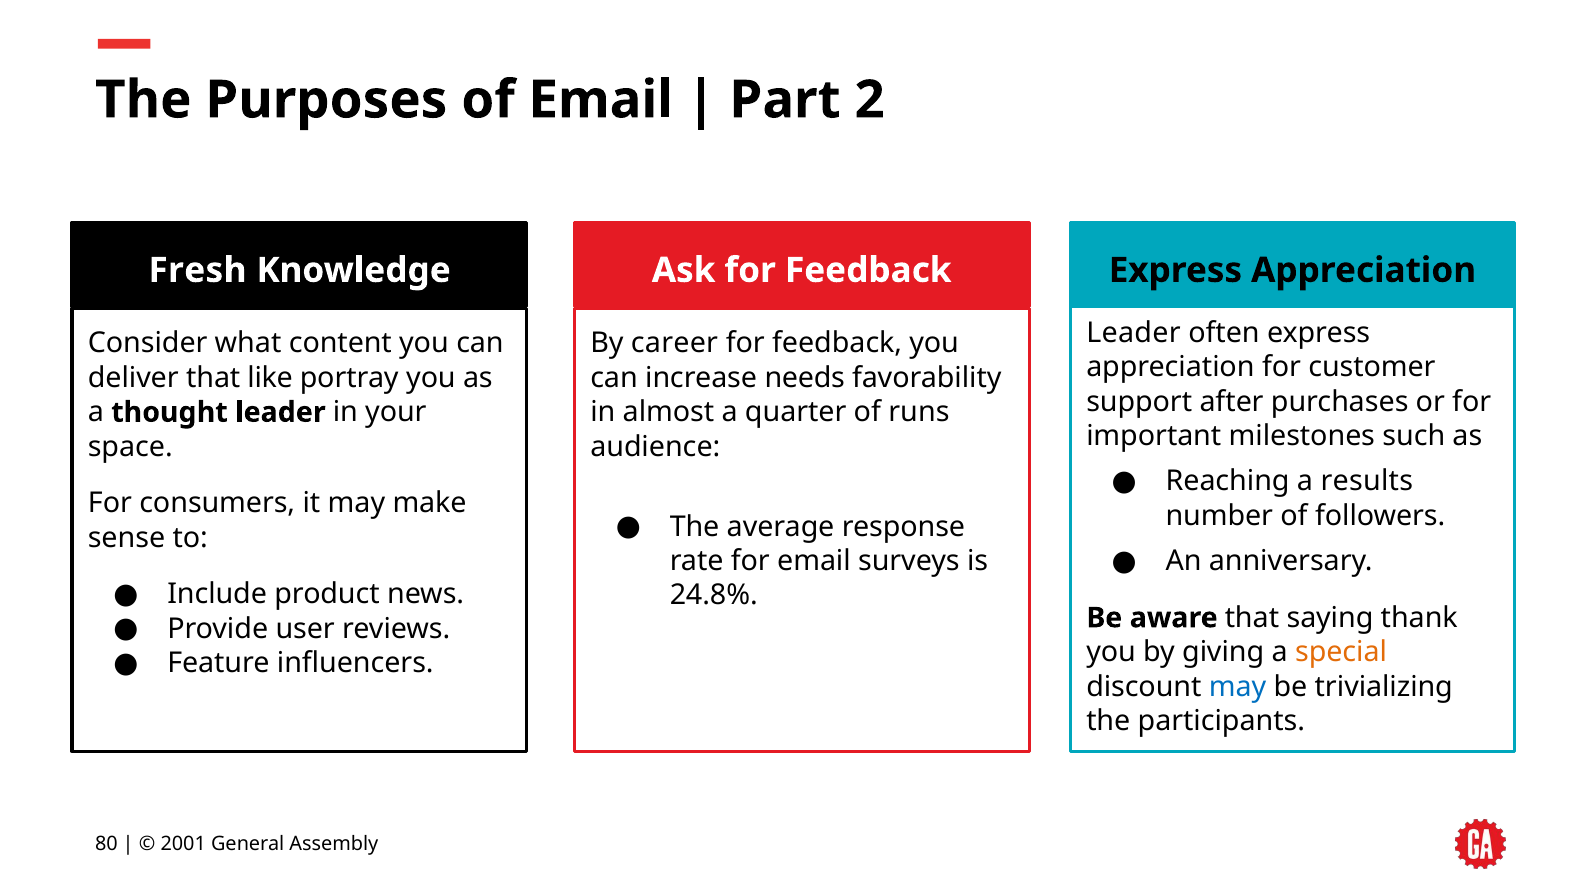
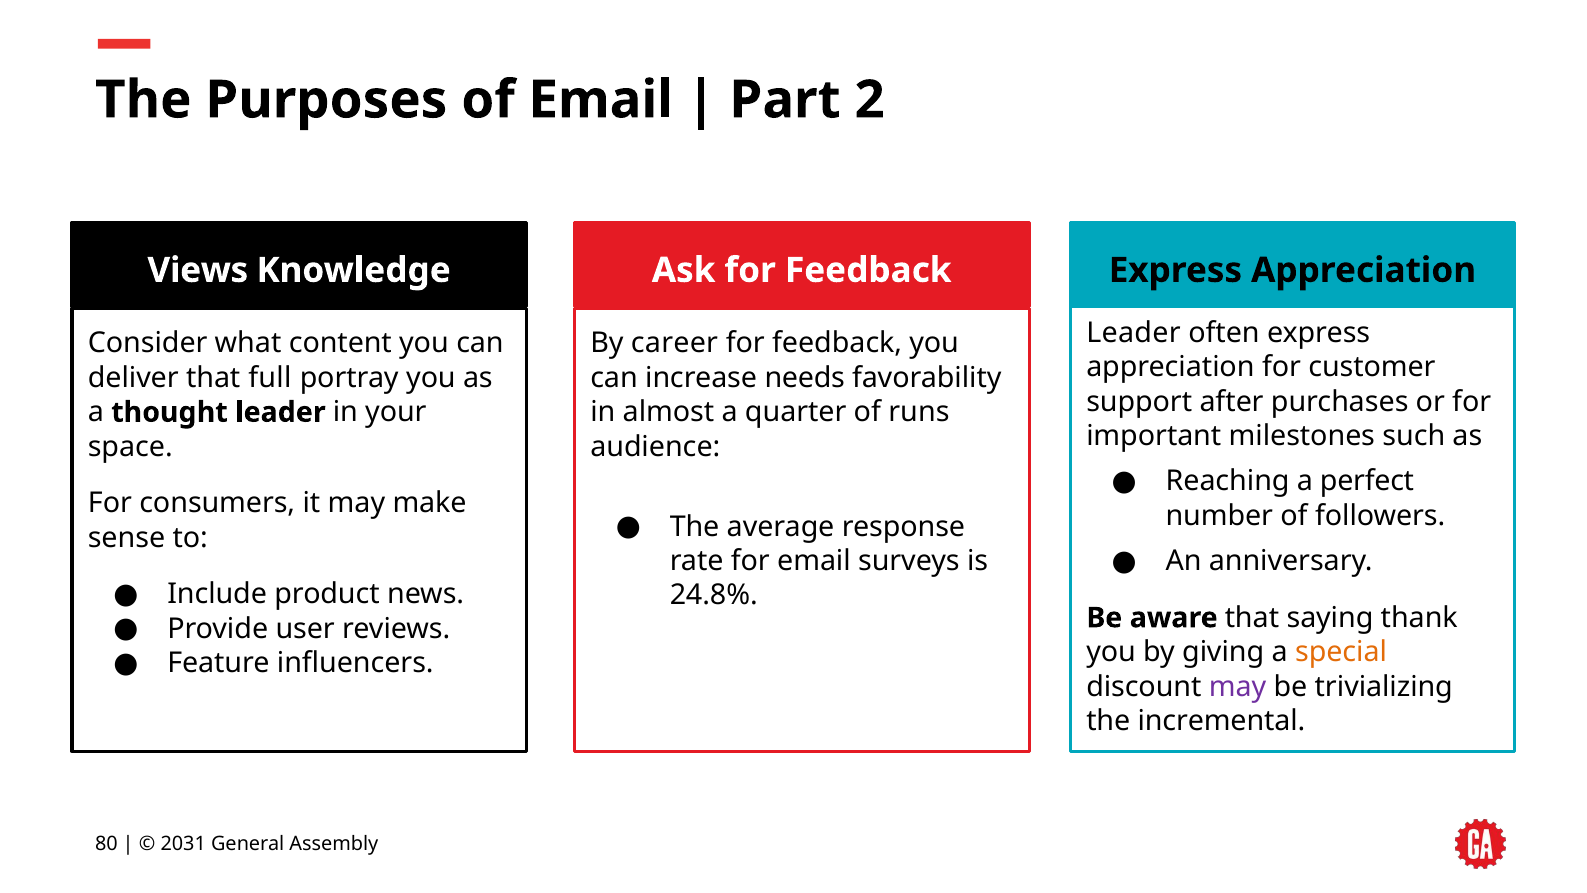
Fresh: Fresh -> Views
like: like -> full
results: results -> perfect
may at (1238, 687) colour: blue -> purple
participants: participants -> incremental
2001: 2001 -> 2031
